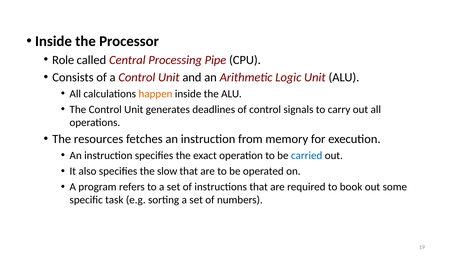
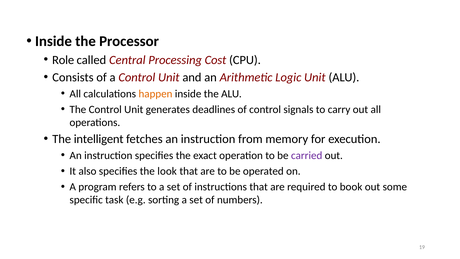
Pipe: Pipe -> Cost
resources: resources -> intelligent
carried colour: blue -> purple
slow: slow -> look
